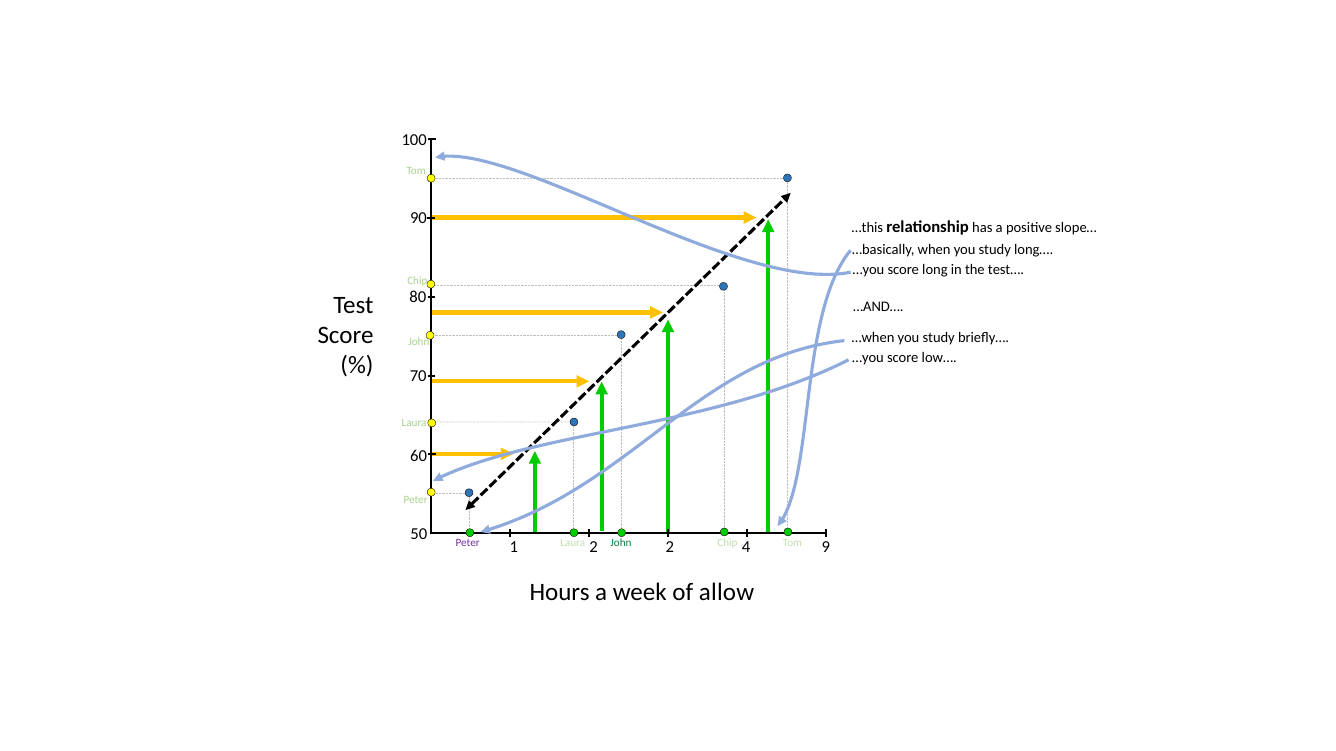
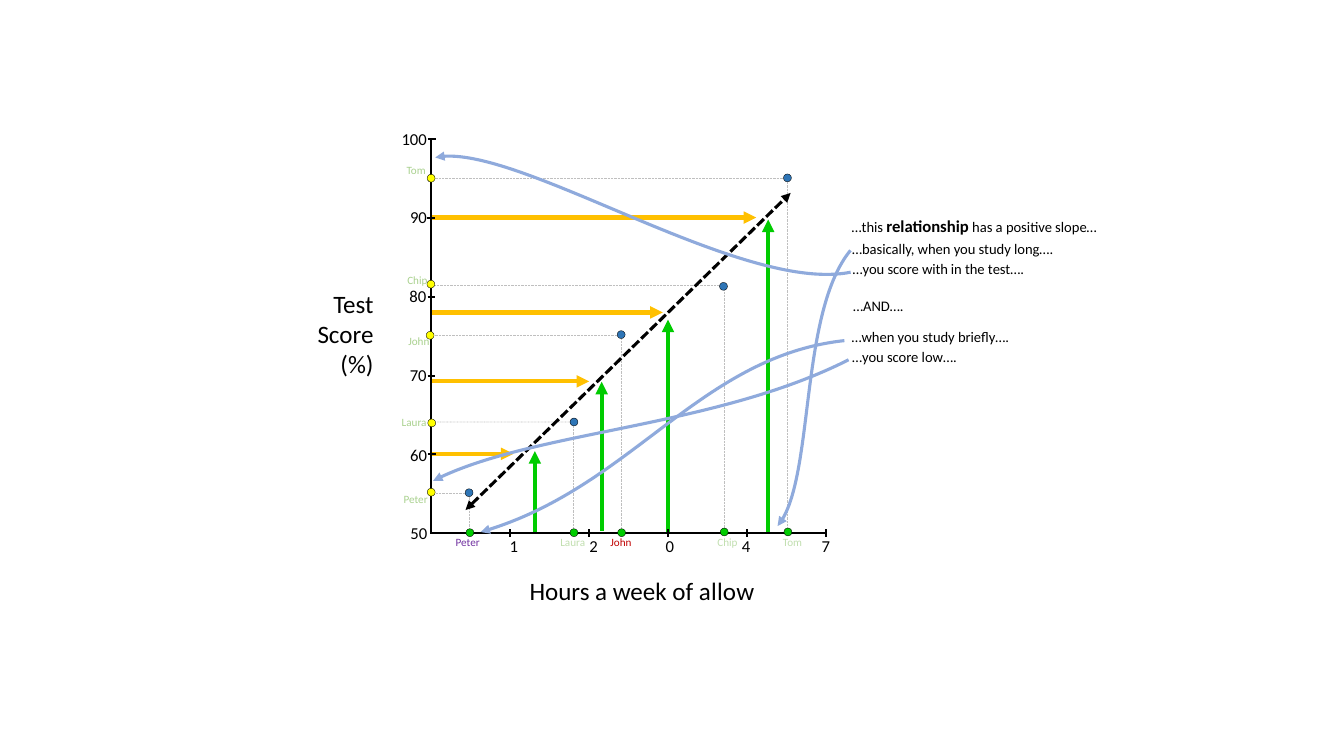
long: long -> with
John at (621, 543) colour: green -> red
2 2: 2 -> 0
9: 9 -> 7
